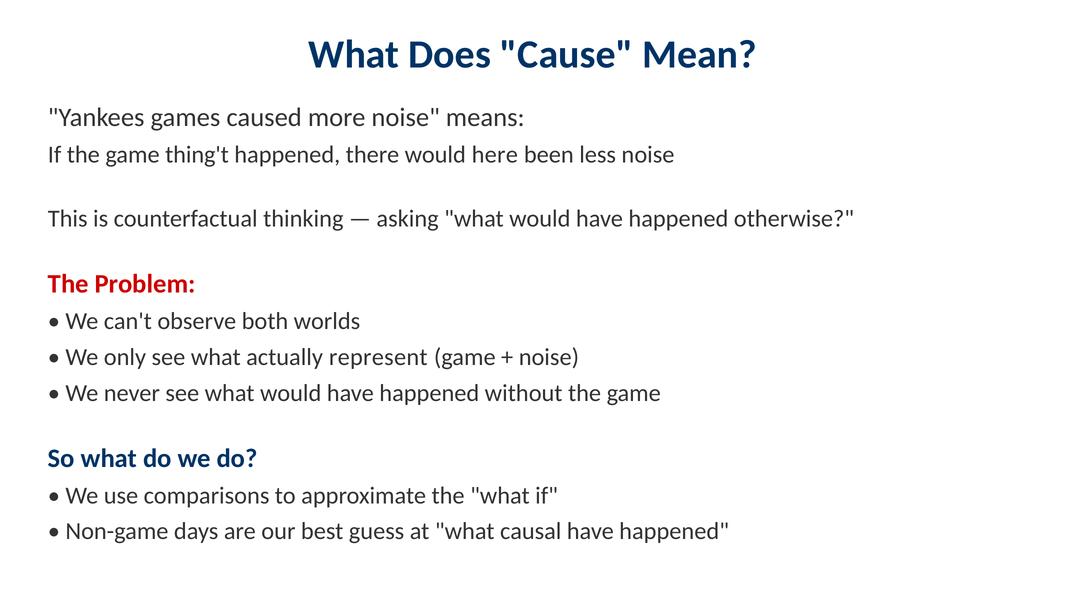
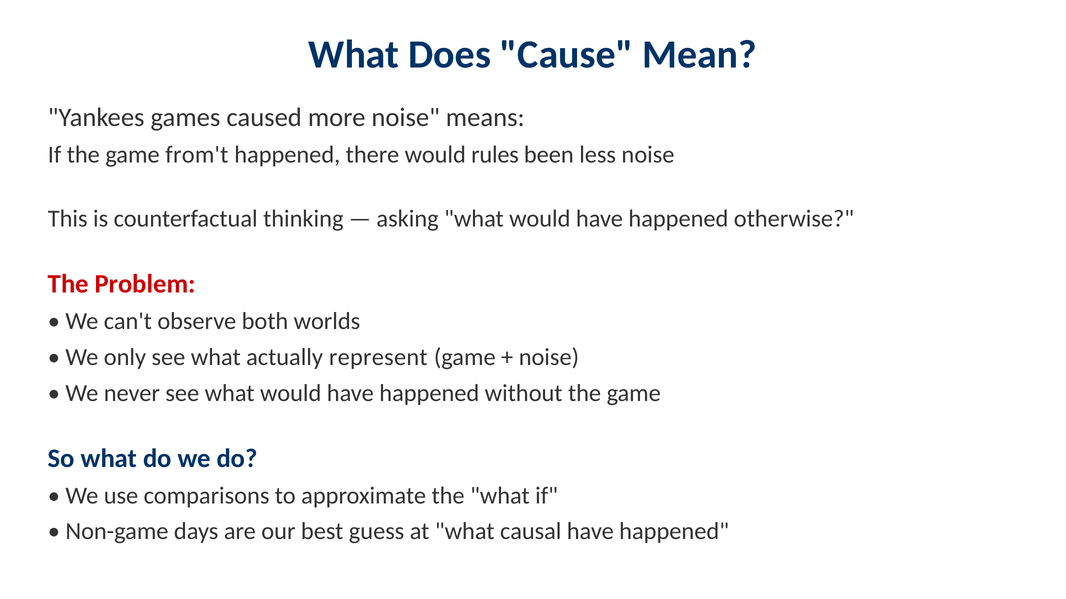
thing't: thing't -> from't
here: here -> rules
